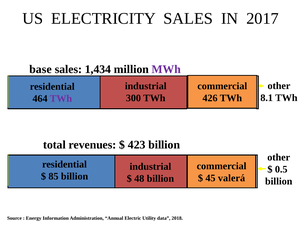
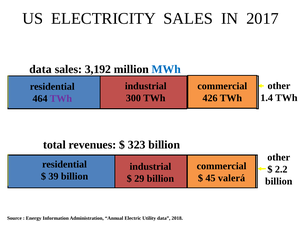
base at (41, 69): base -> data
1,434: 1,434 -> 3,192
MWh colour: purple -> blue
8.1: 8.1 -> 1.4
423: 423 -> 323
0.5: 0.5 -> 2.2
85: 85 -> 39
48: 48 -> 29
